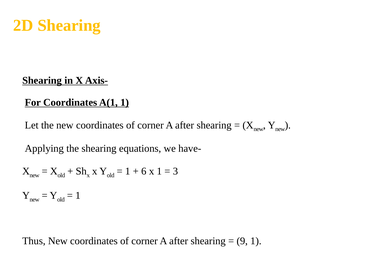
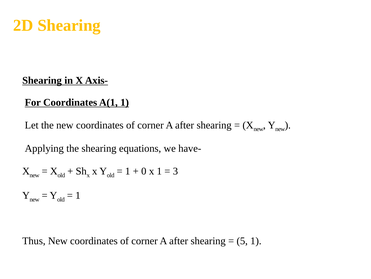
6: 6 -> 0
9: 9 -> 5
